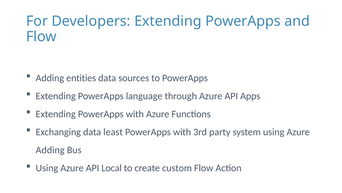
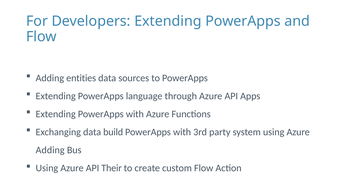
least: least -> build
Local: Local -> Their
